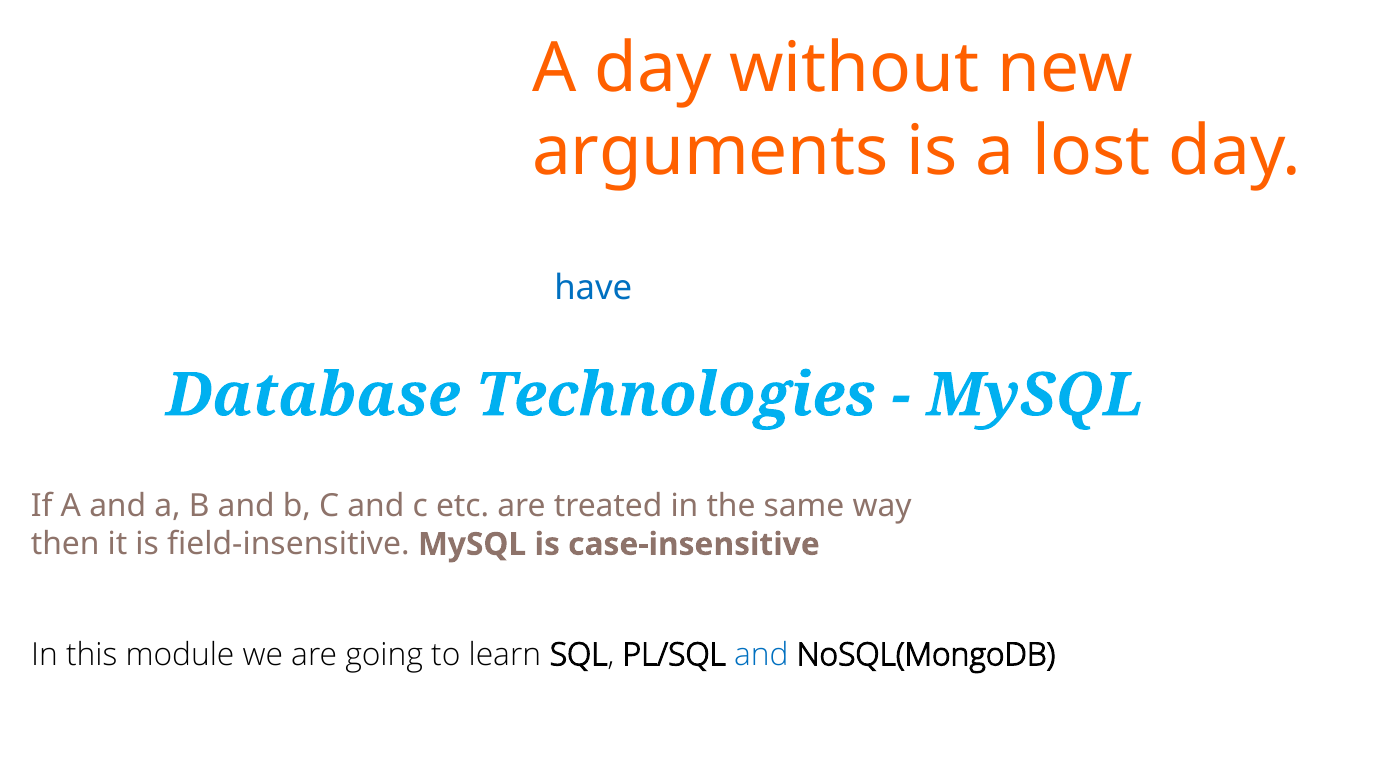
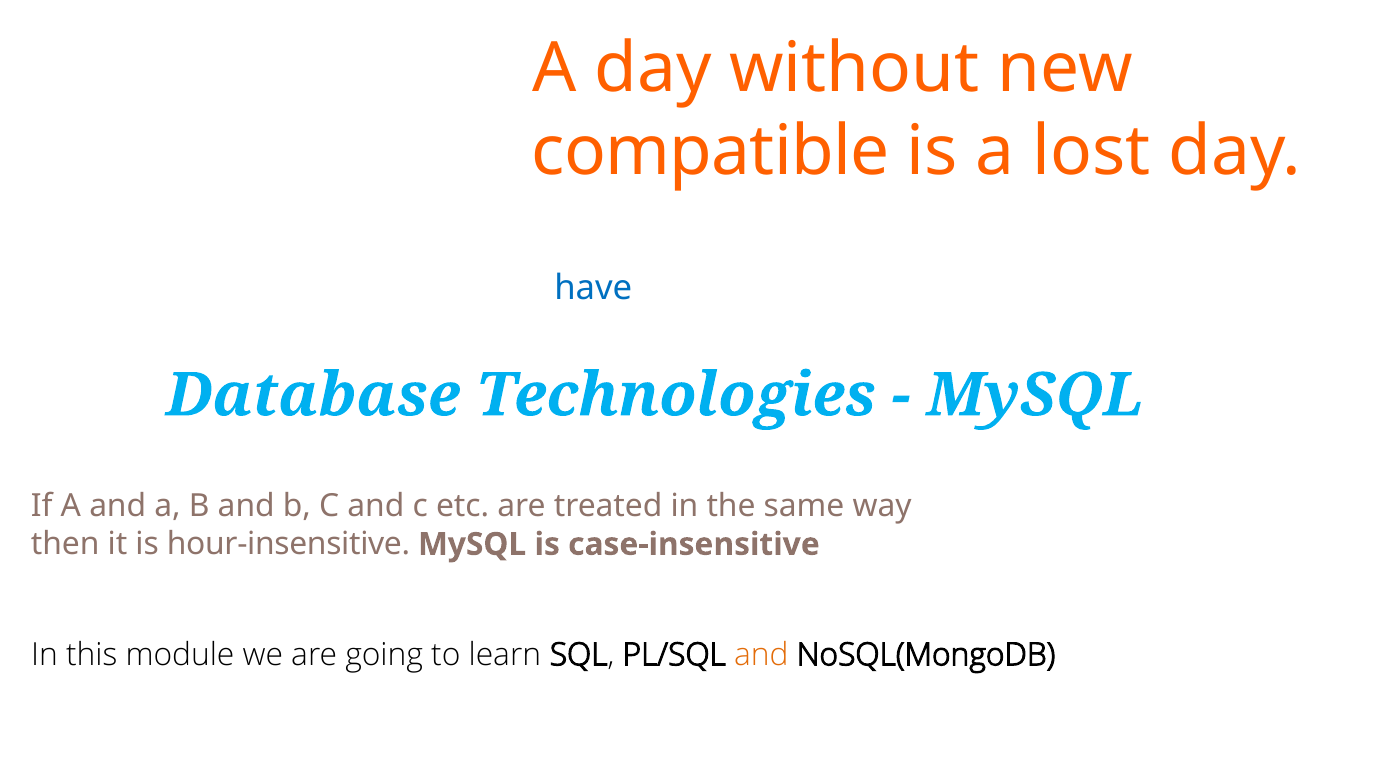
arguments: arguments -> compatible
field-insensitive: field-insensitive -> hour-insensitive
and at (761, 655) colour: blue -> orange
